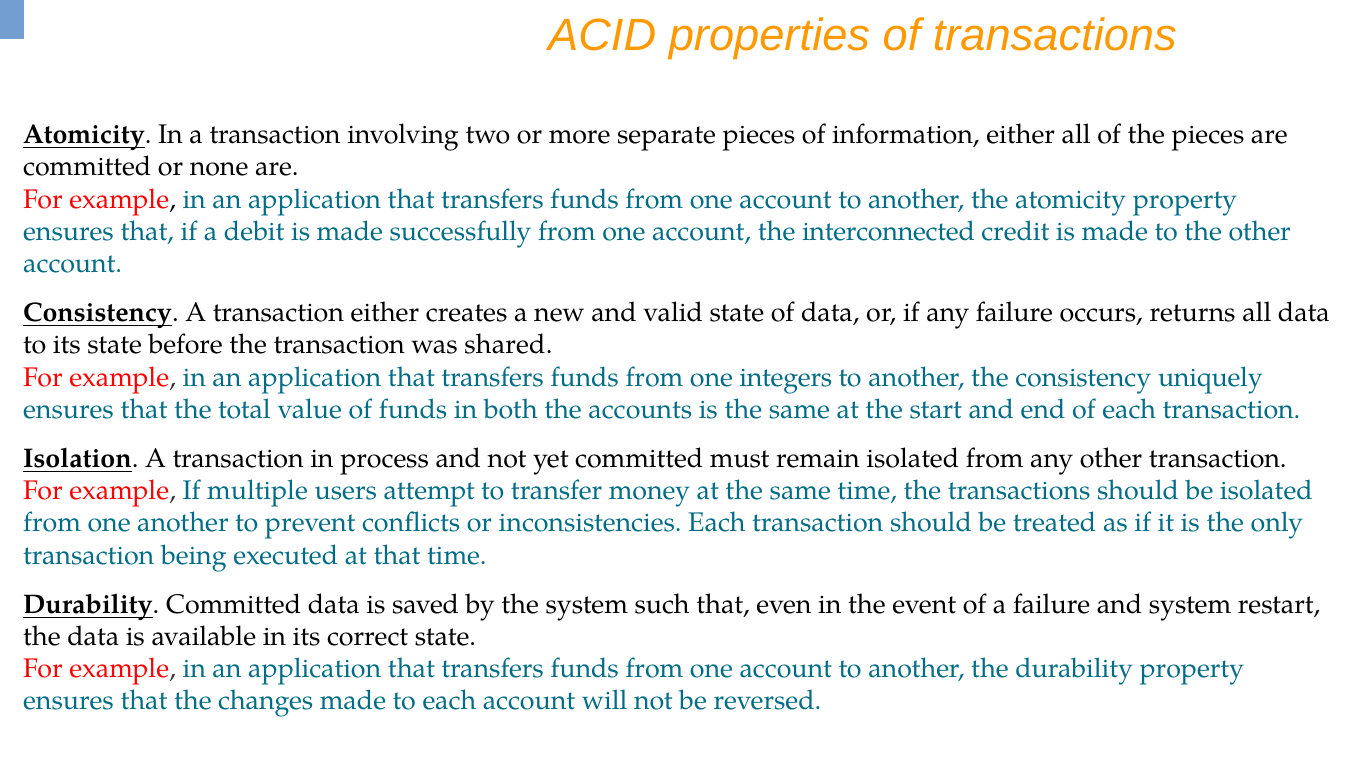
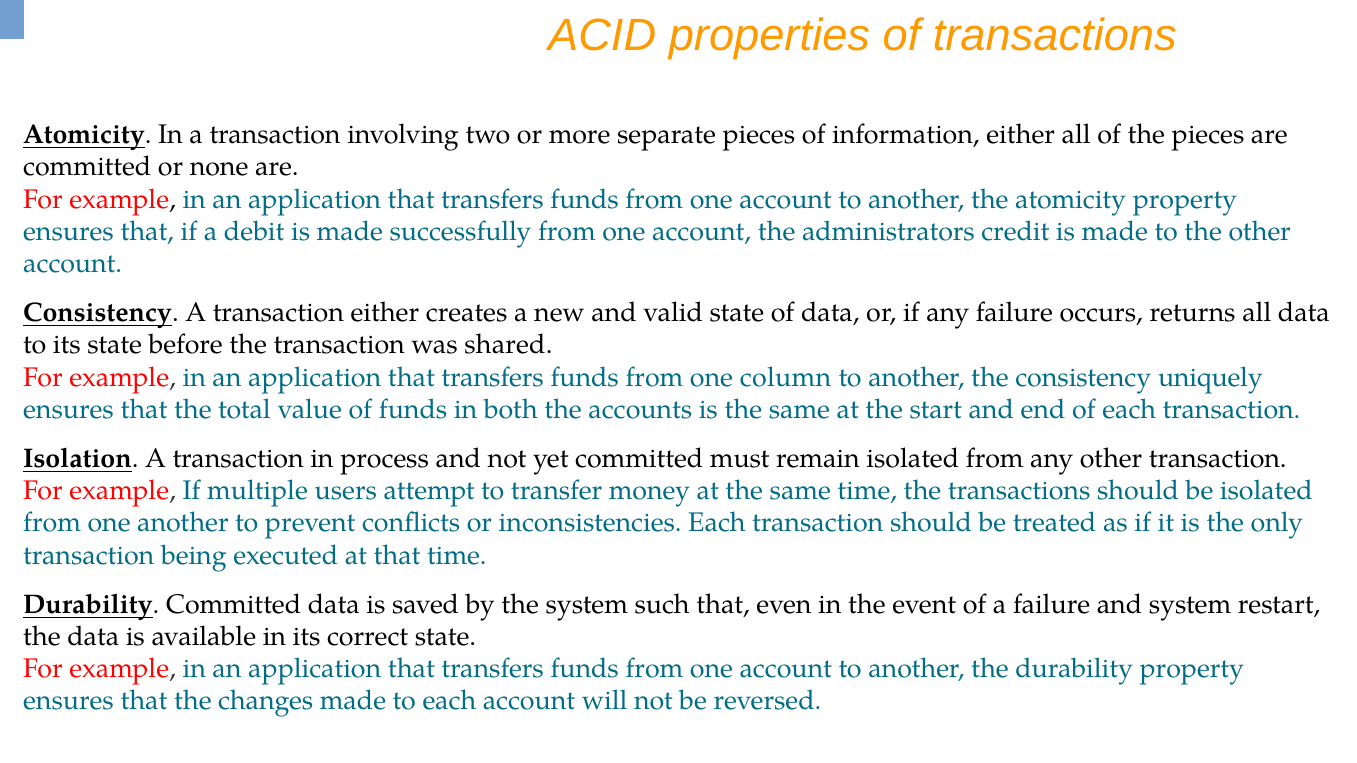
interconnected: interconnected -> administrators
integers: integers -> column
